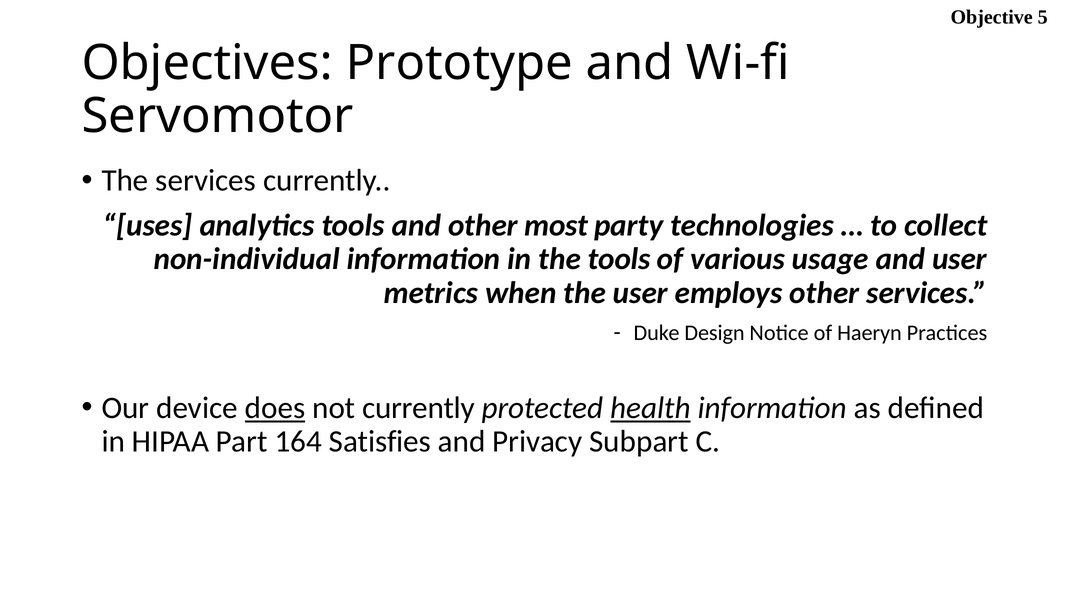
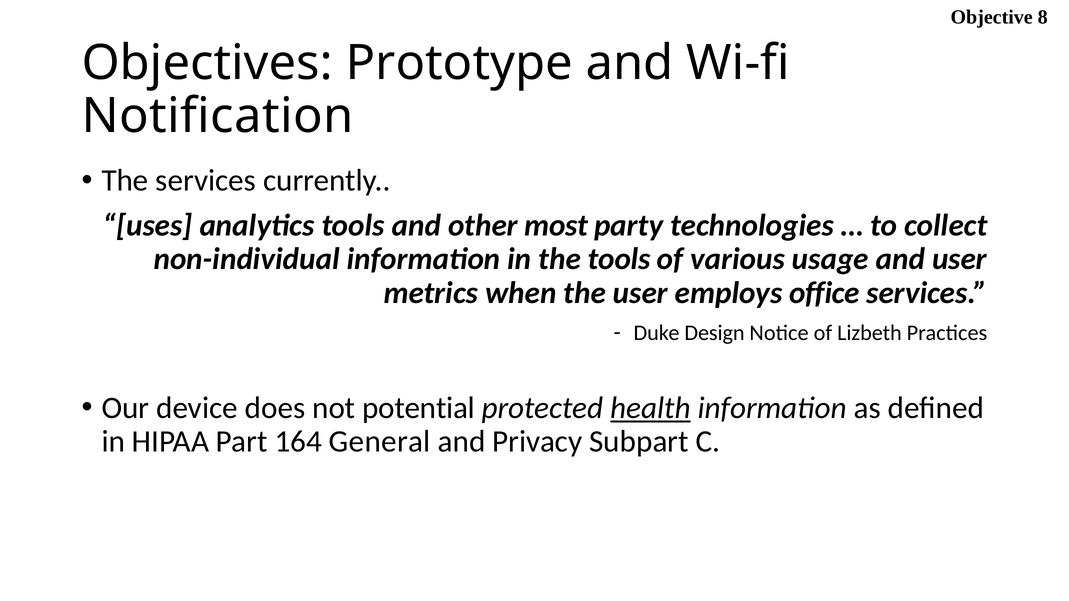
5: 5 -> 8
Servomotor: Servomotor -> Notification
employs other: other -> office
Haeryn: Haeryn -> Lizbeth
does underline: present -> none
not currently: currently -> potential
Satisfies: Satisfies -> General
